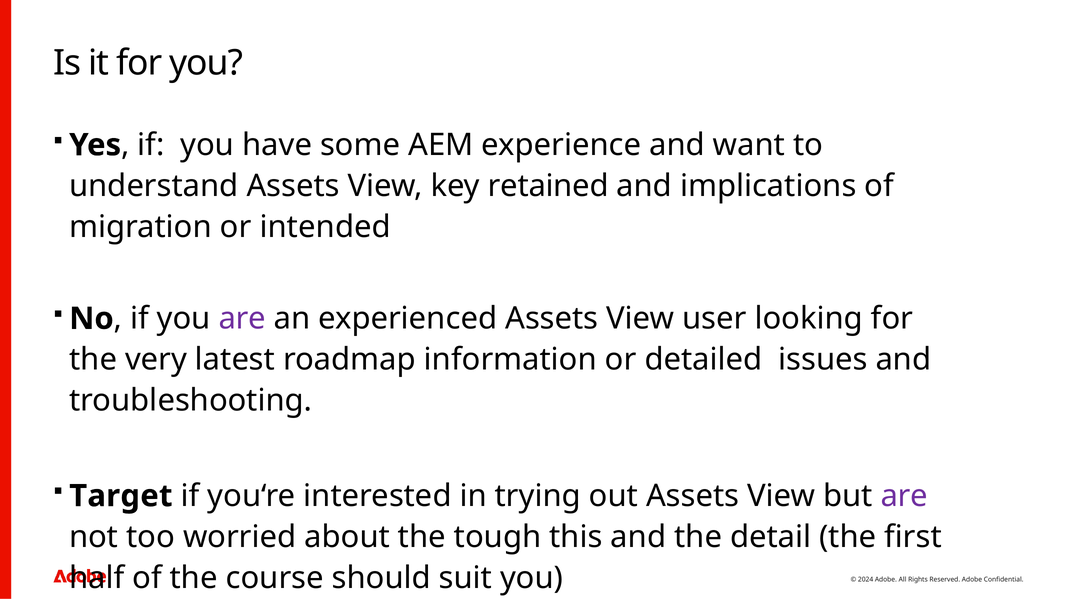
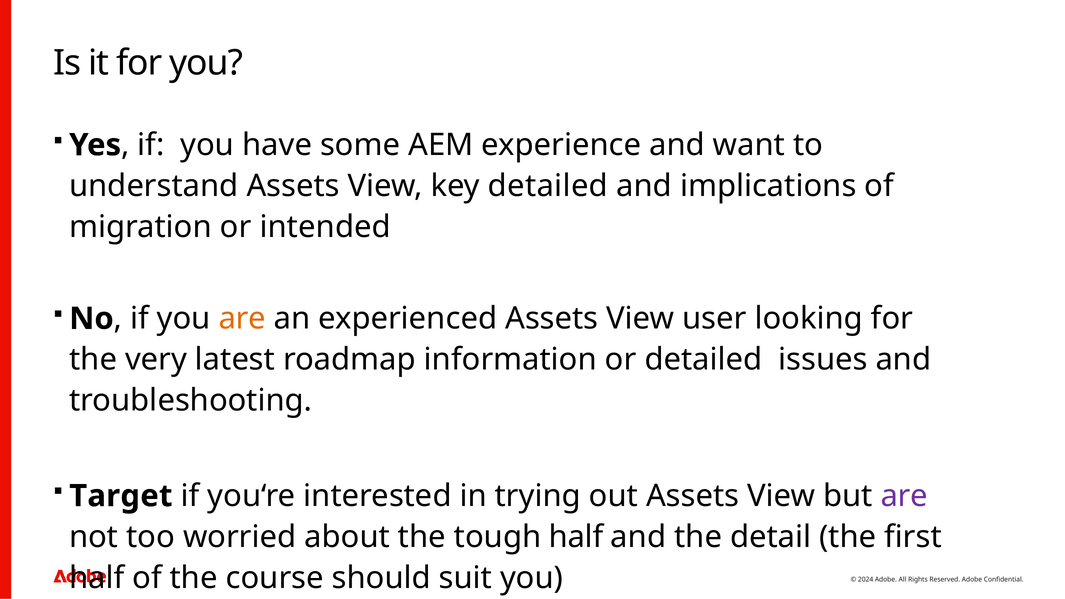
key retained: retained -> detailed
are at (242, 319) colour: purple -> orange
tough this: this -> half
